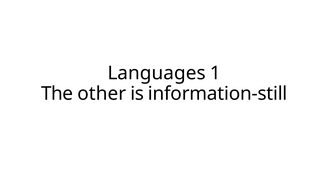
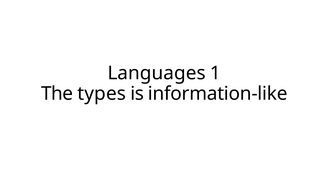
other: other -> types
information-still: information-still -> information-like
